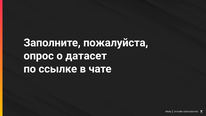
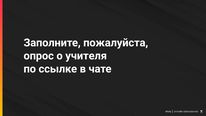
датасет: датасет -> учителя
